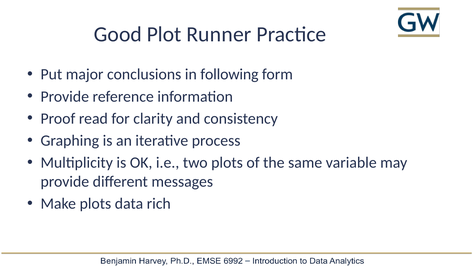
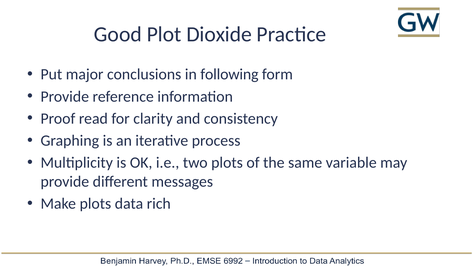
Runner: Runner -> Dioxide
